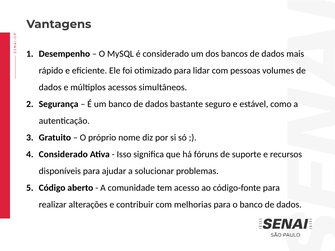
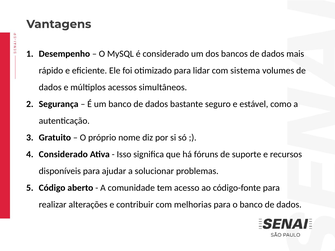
pessoas: pessoas -> sistema
